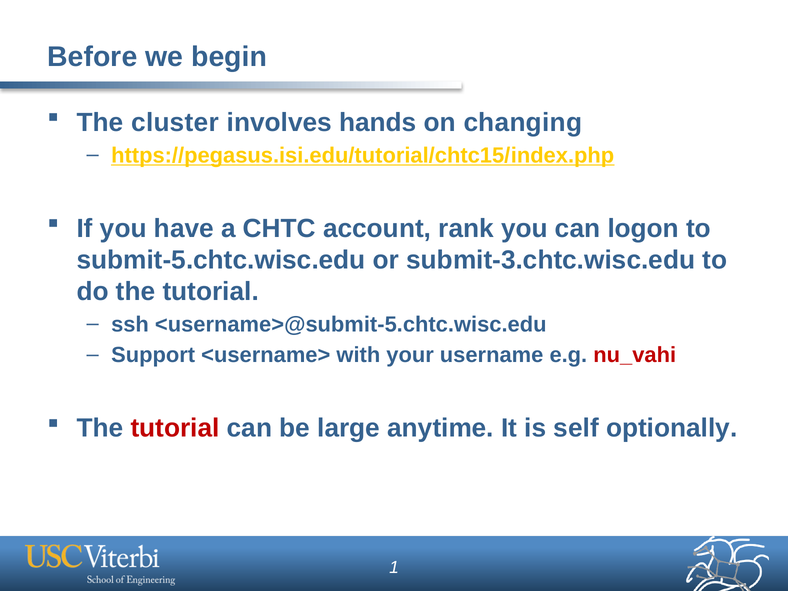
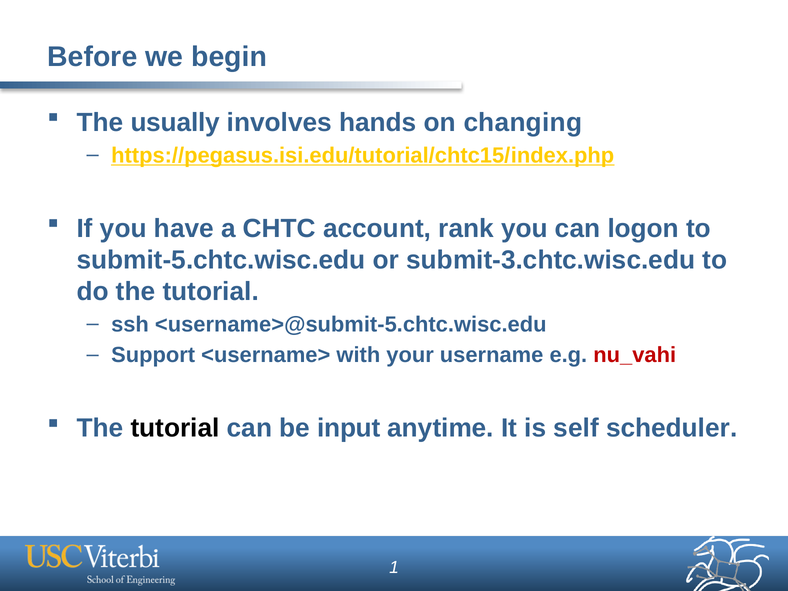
cluster: cluster -> usually
tutorial at (175, 428) colour: red -> black
large: large -> input
optionally: optionally -> scheduler
